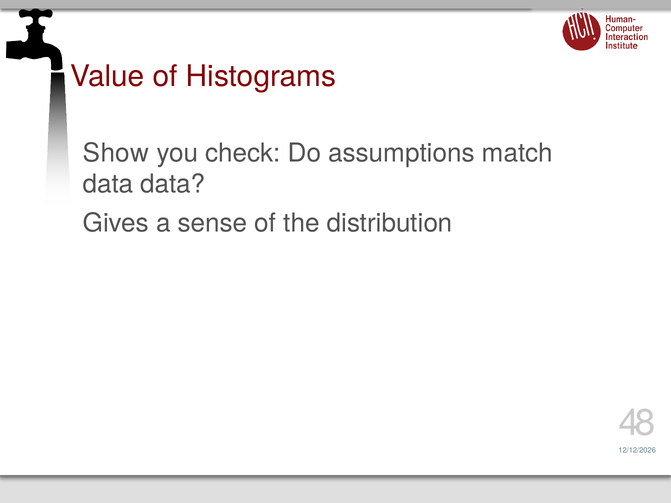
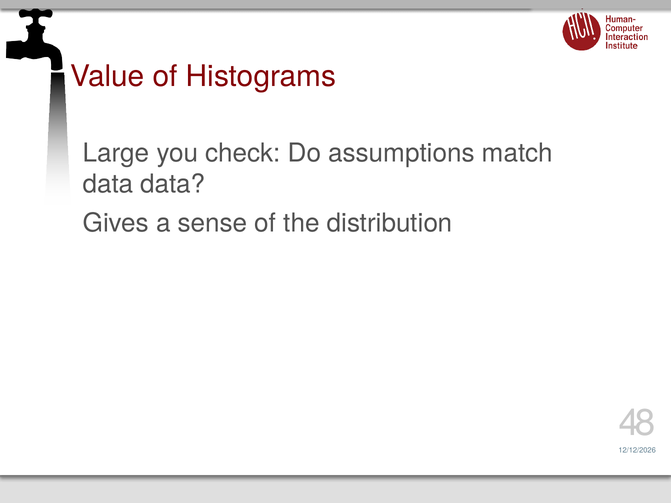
Show: Show -> Large
